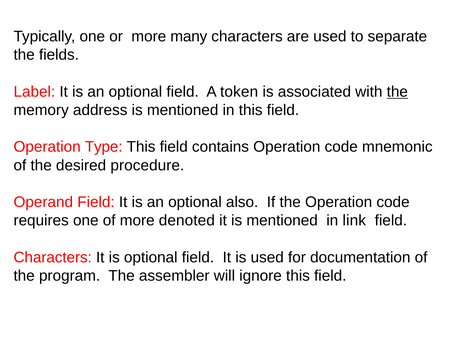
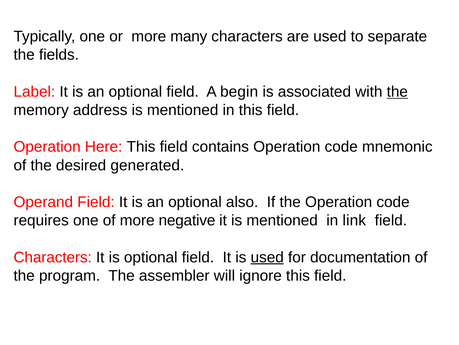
token: token -> begin
Type: Type -> Here
procedure: procedure -> generated
denoted: denoted -> negative
used at (267, 257) underline: none -> present
